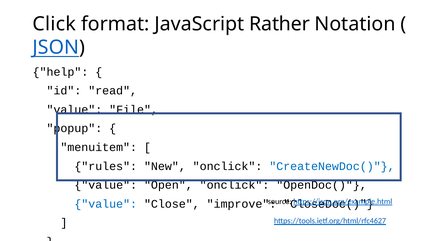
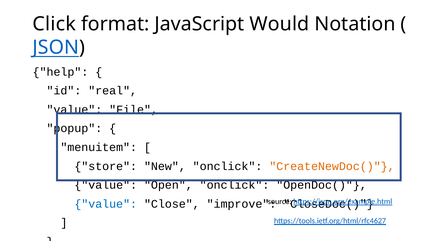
Rather: Rather -> Would
read: read -> real
rules: rules -> store
CreateNewDoc( colour: blue -> orange
